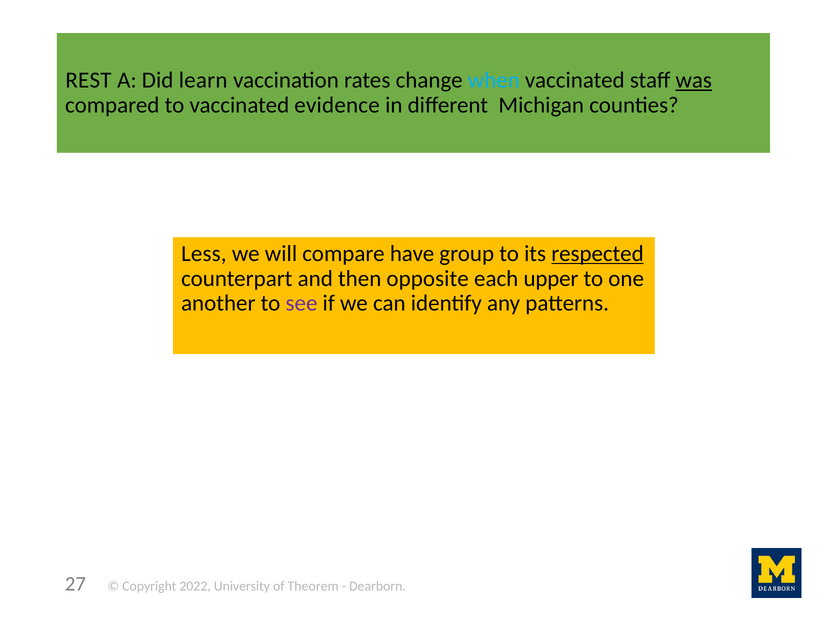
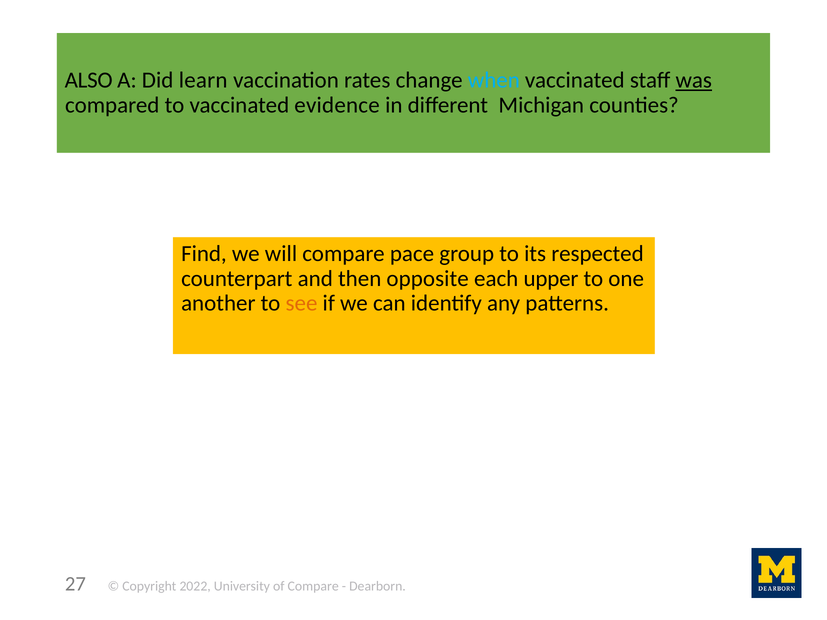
REST: REST -> ALSO
Less: Less -> Find
have: have -> pace
respected underline: present -> none
see colour: purple -> orange
Theorem at (313, 587): Theorem -> Compare
